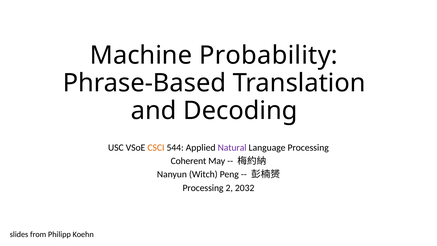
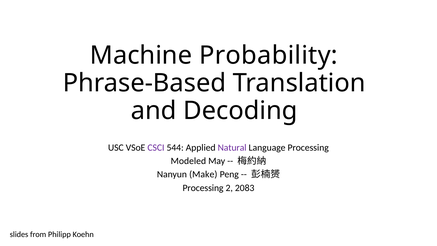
CSCI colour: orange -> purple
Coherent: Coherent -> Modeled
Witch: Witch -> Make
2032: 2032 -> 2083
